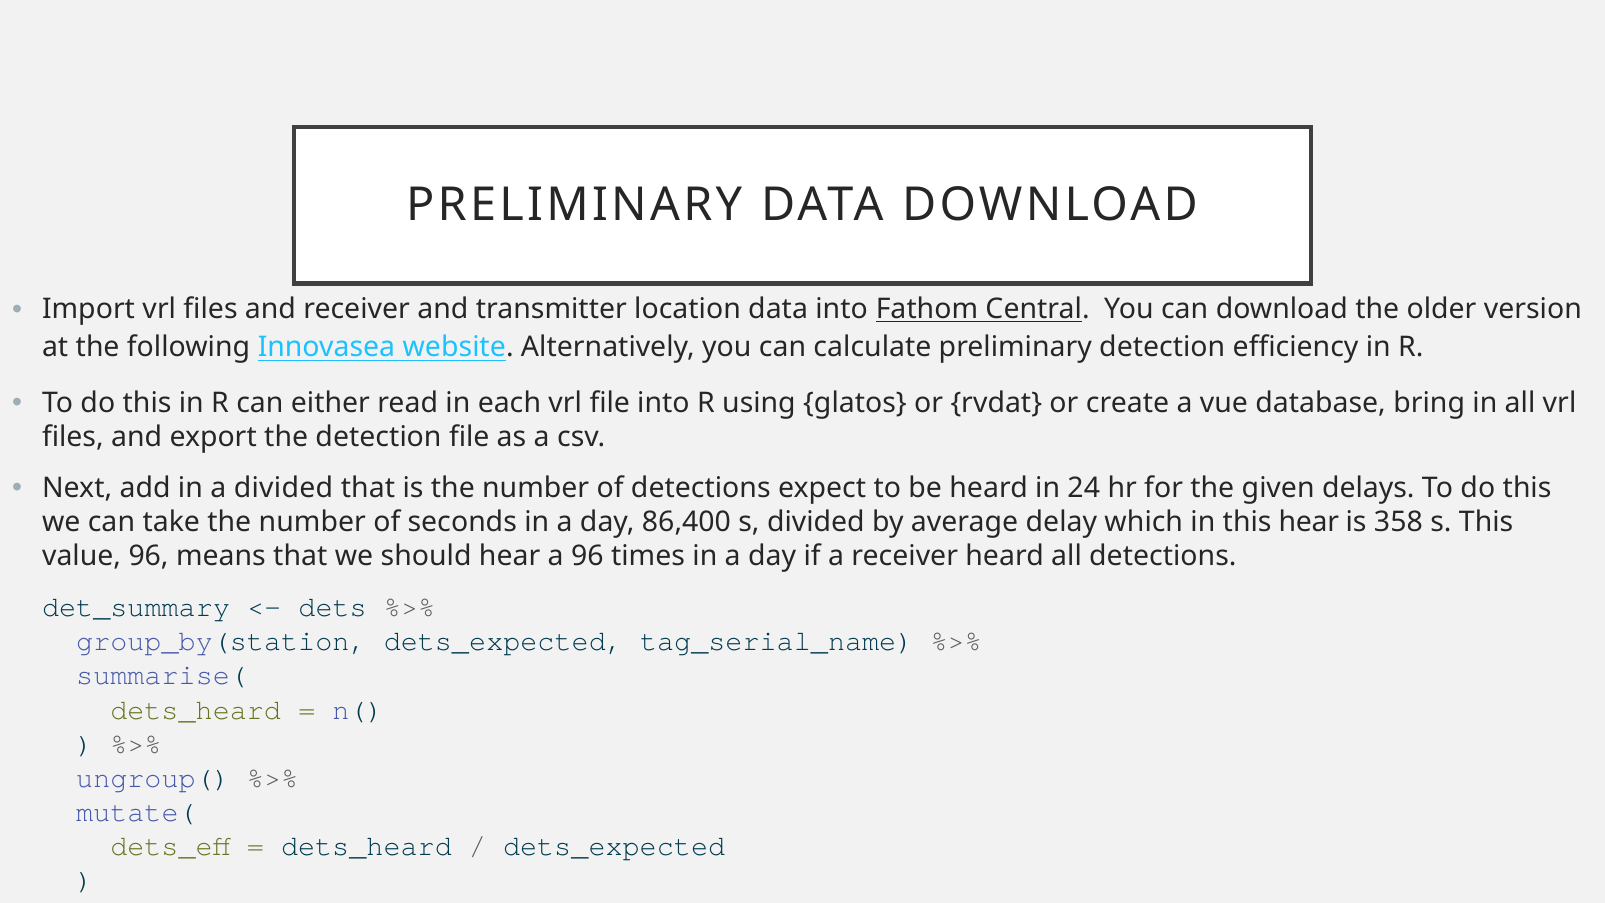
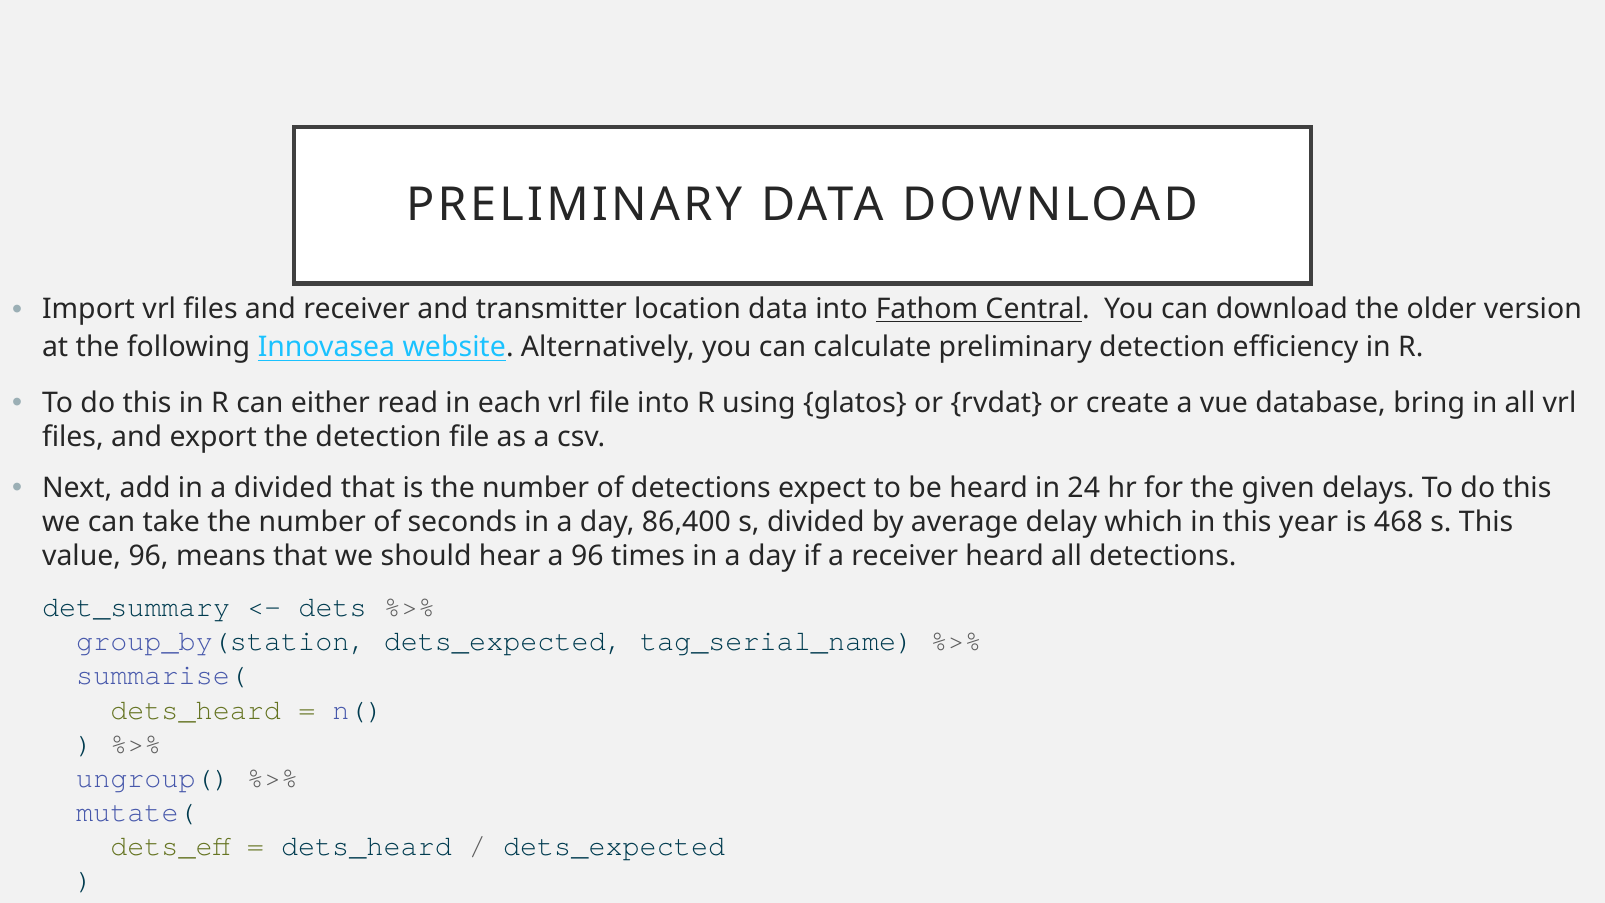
this hear: hear -> year
358: 358 -> 468
